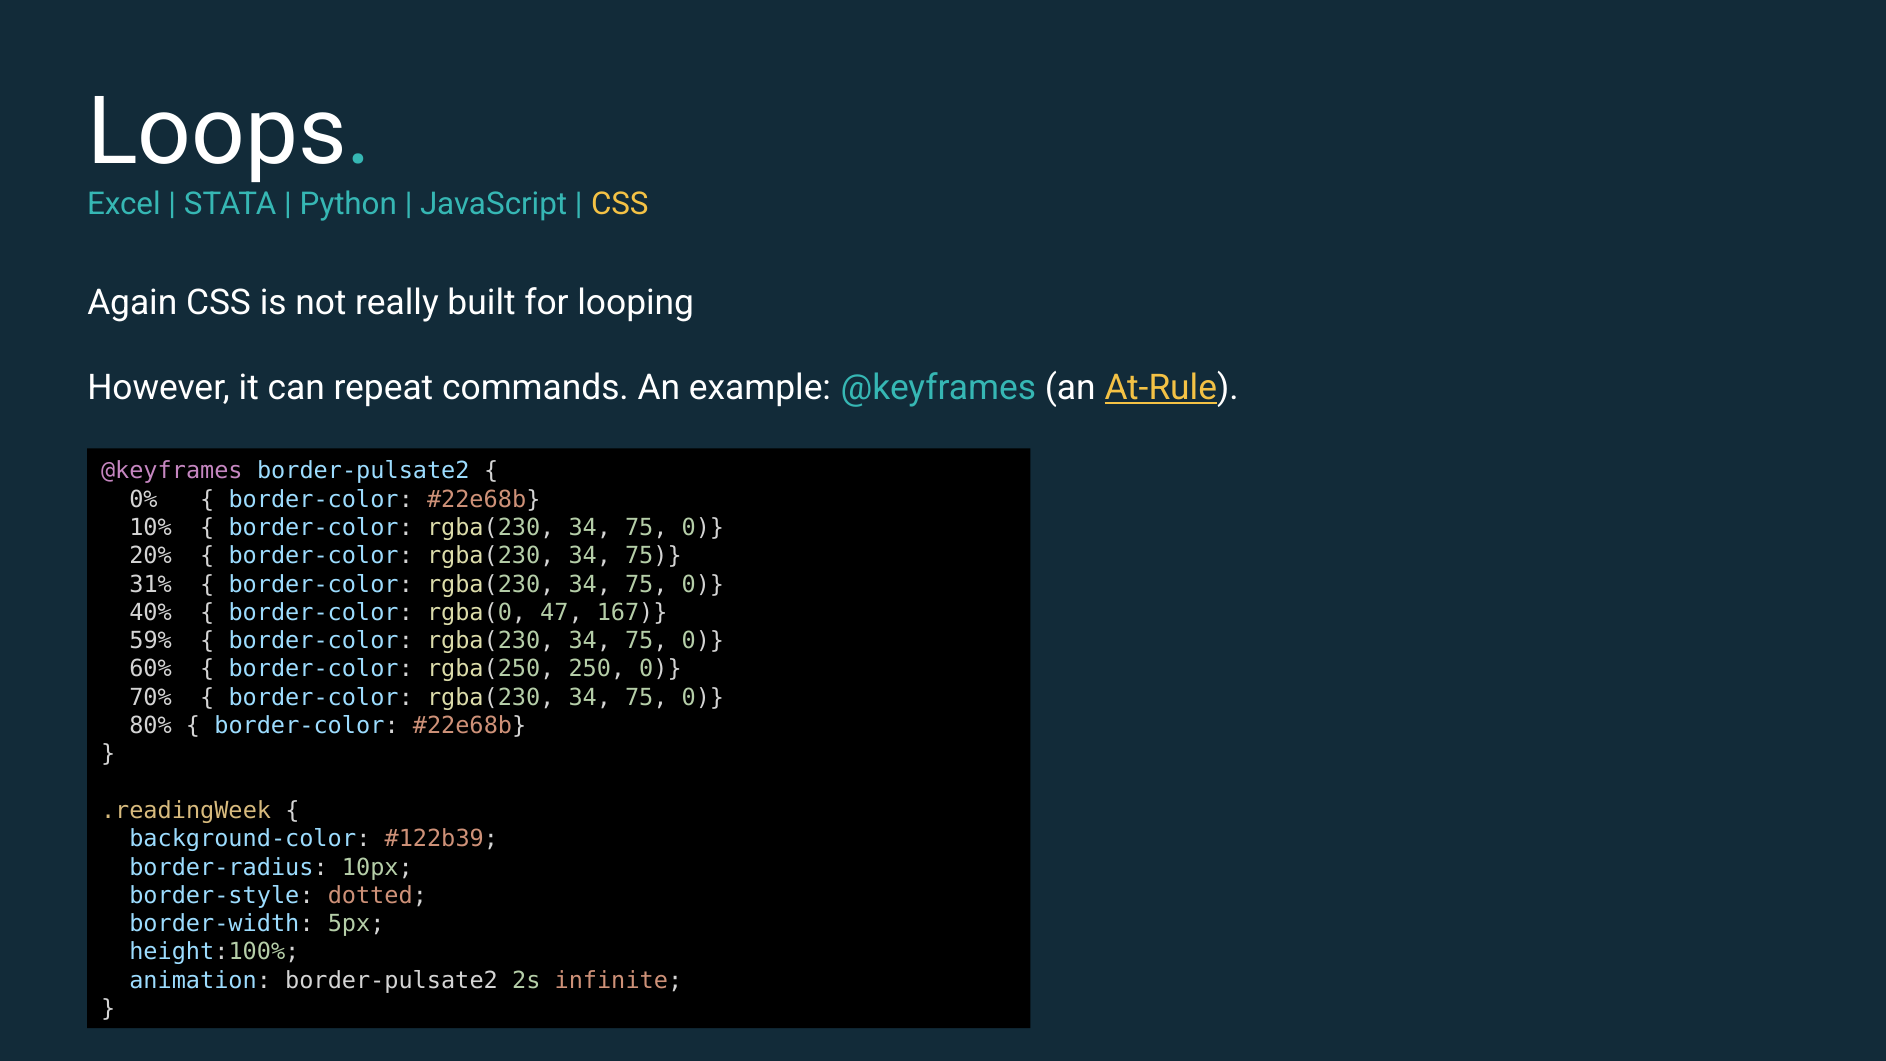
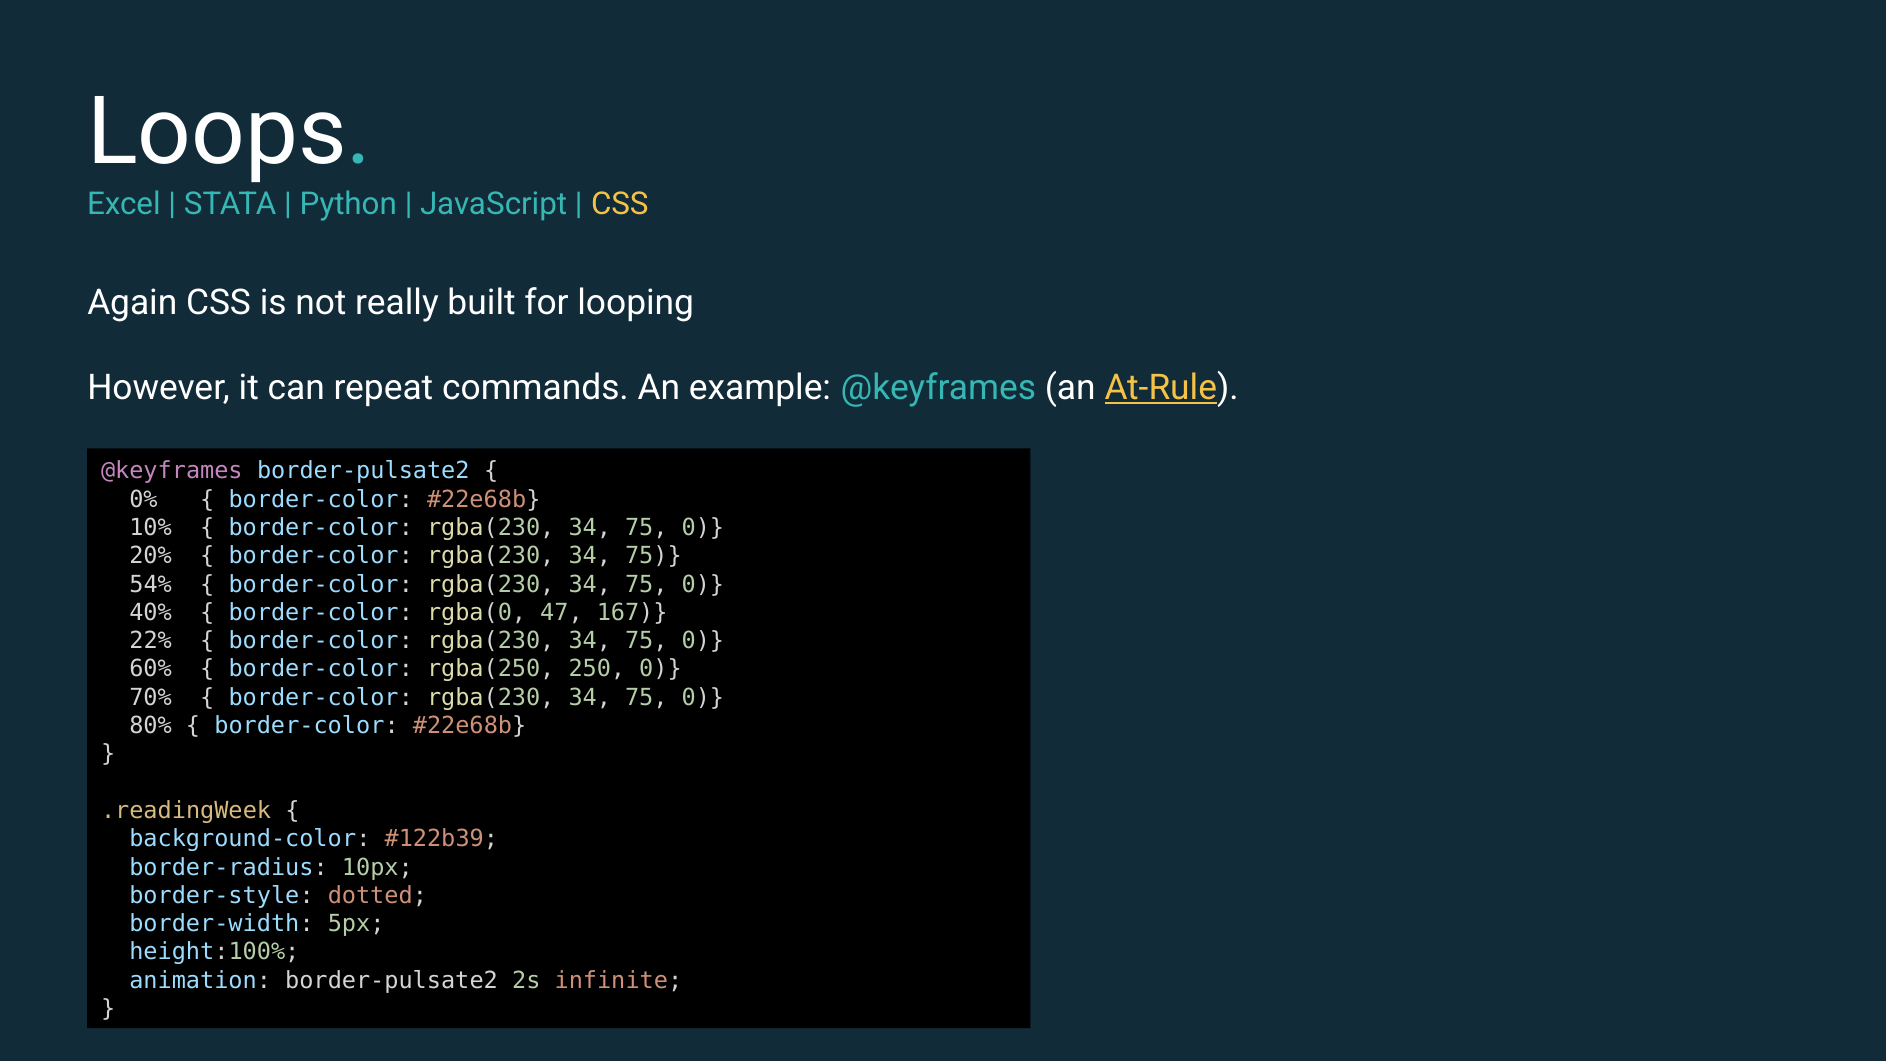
31%: 31% -> 54%
59%: 59% -> 22%
